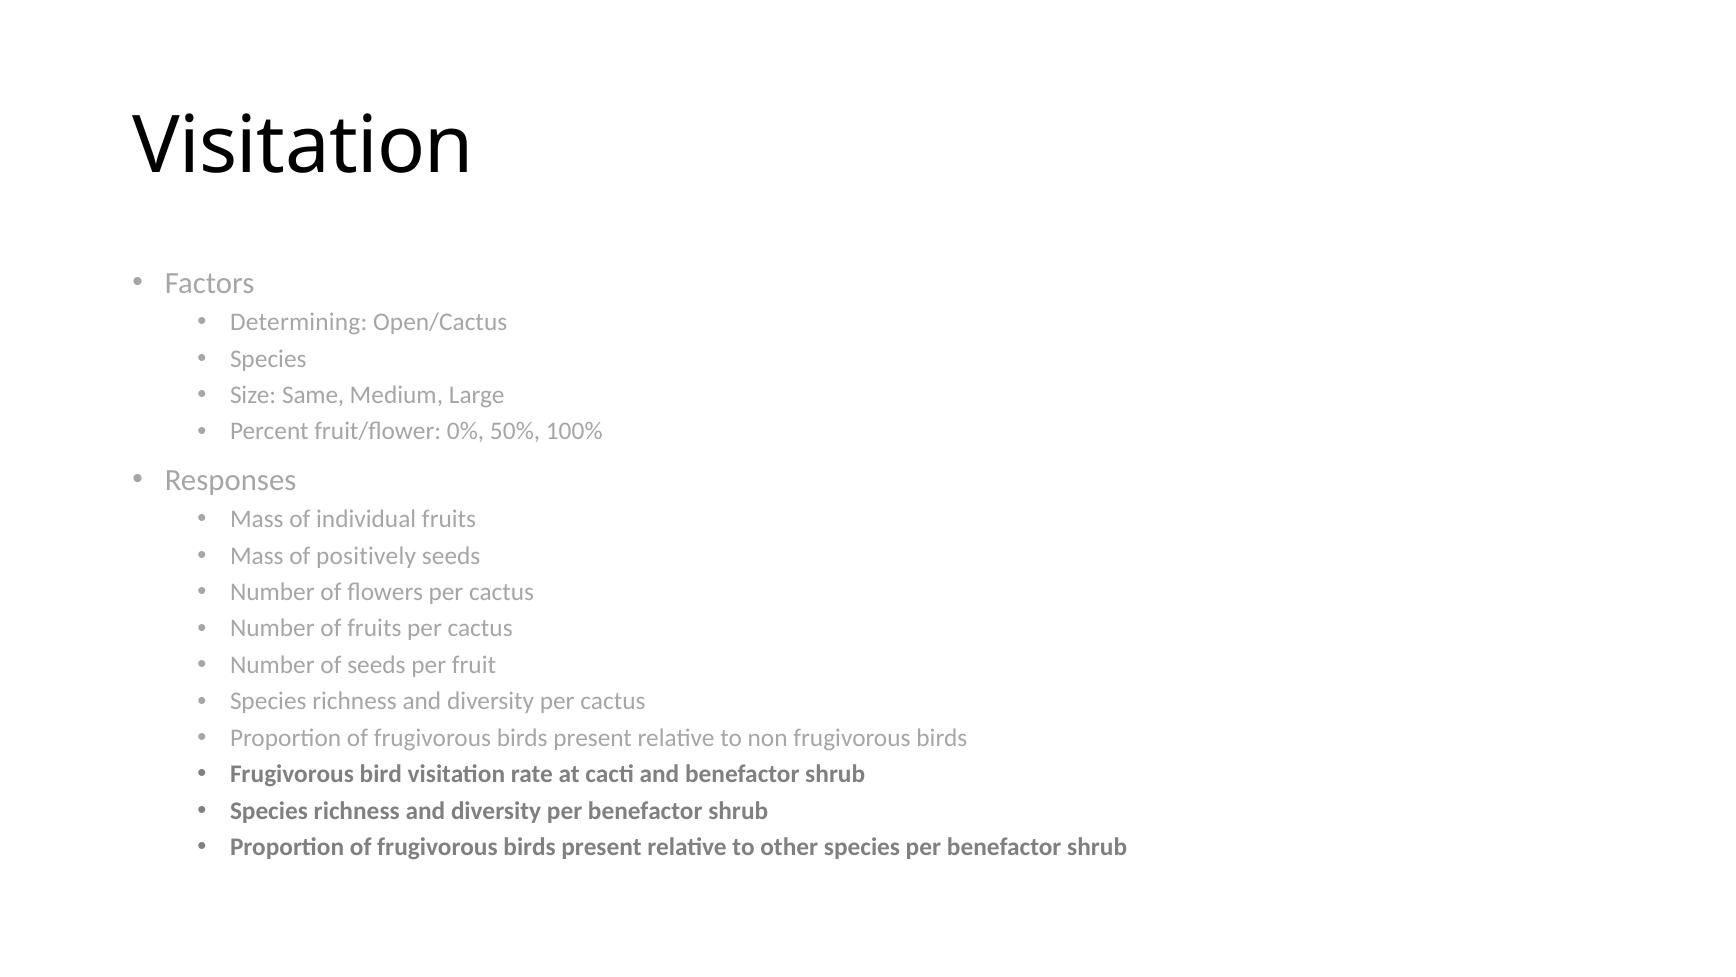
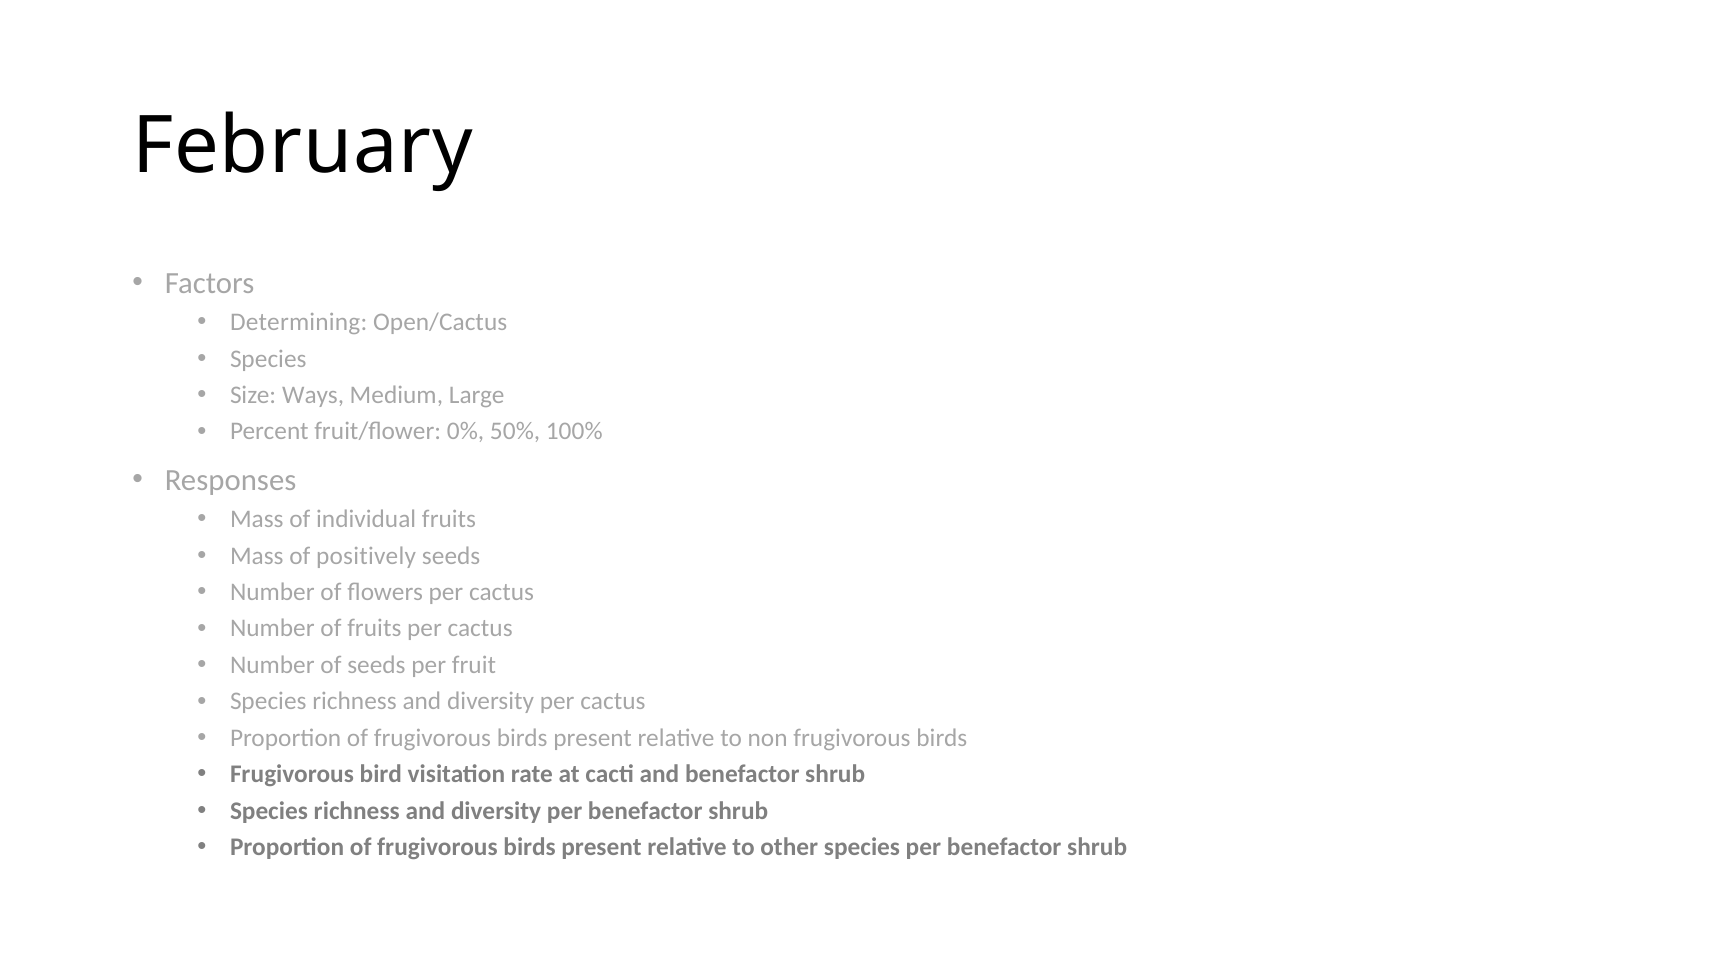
Visitation at (303, 146): Visitation -> February
Same: Same -> Ways
